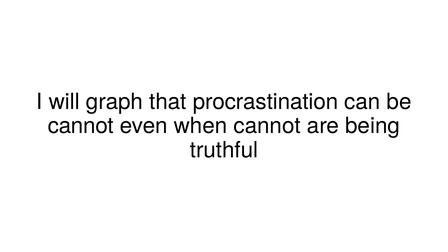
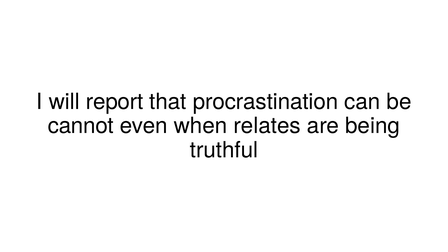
graph: graph -> report
when cannot: cannot -> relates
